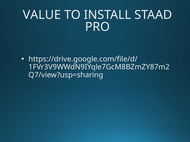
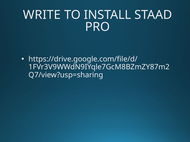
VALUE: VALUE -> WRITE
